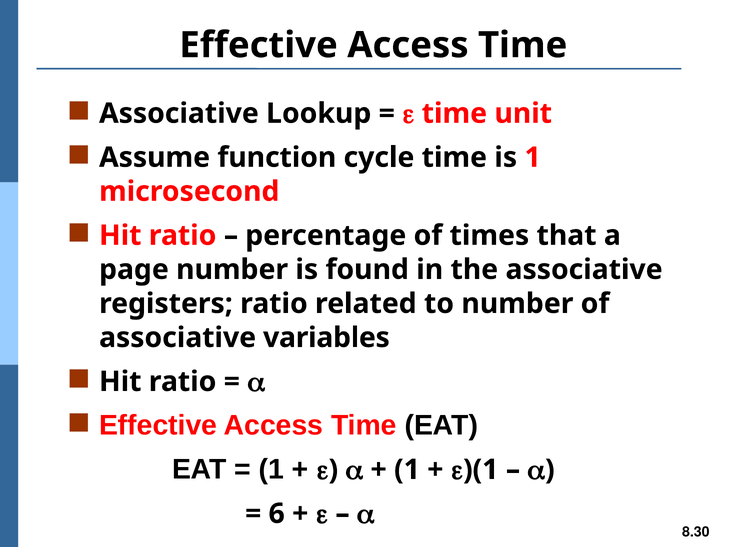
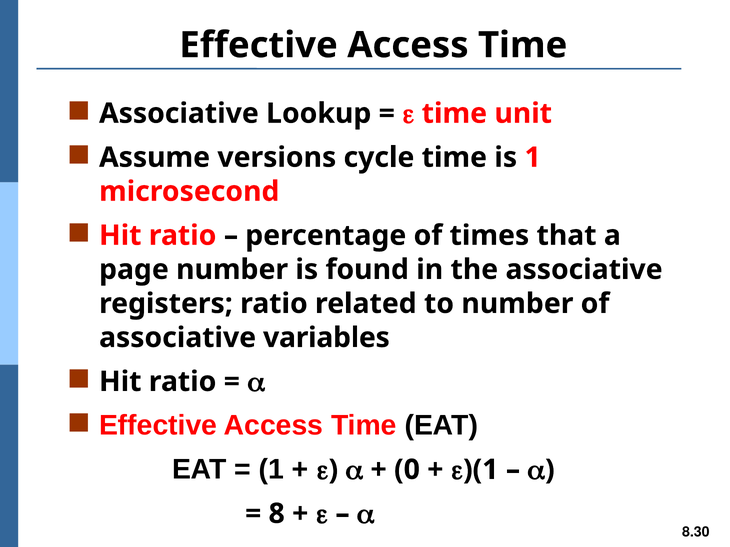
function: function -> versions
1 at (407, 470): 1 -> 0
6: 6 -> 8
